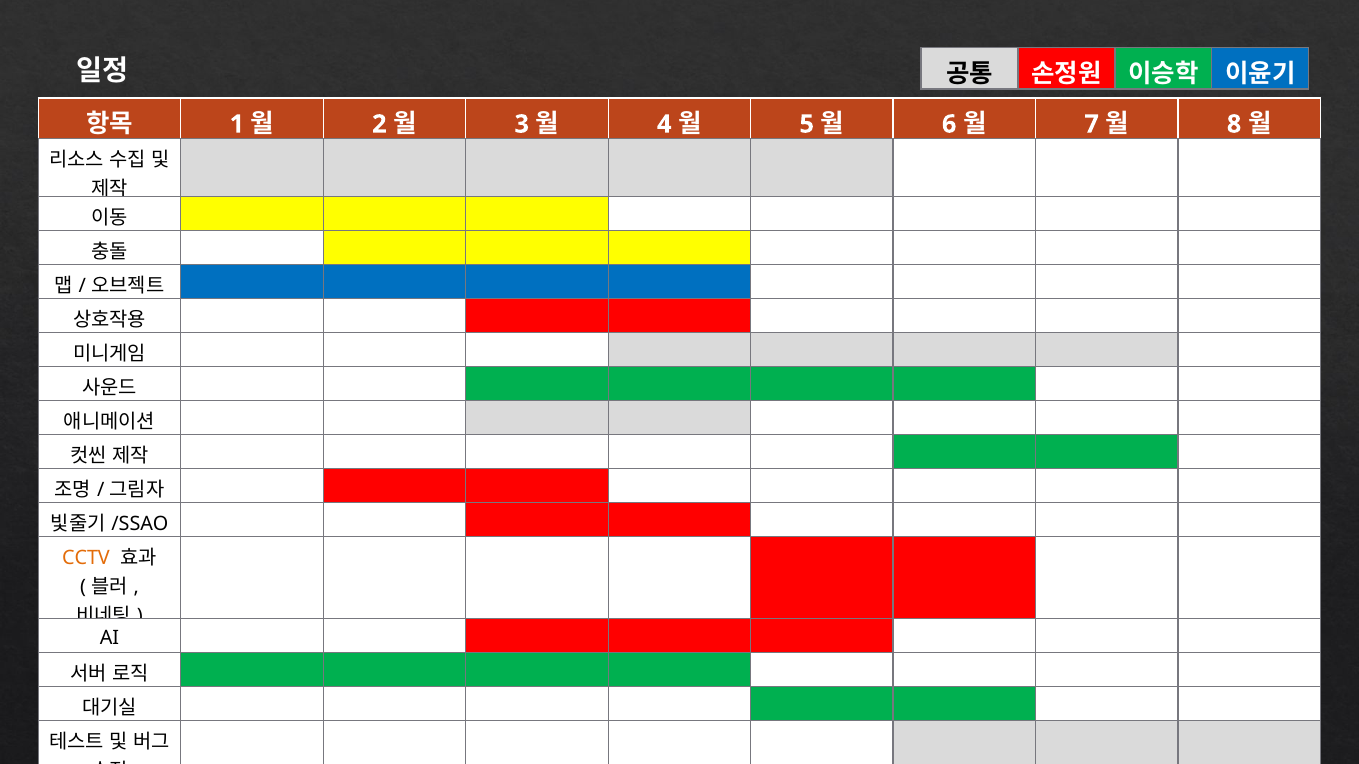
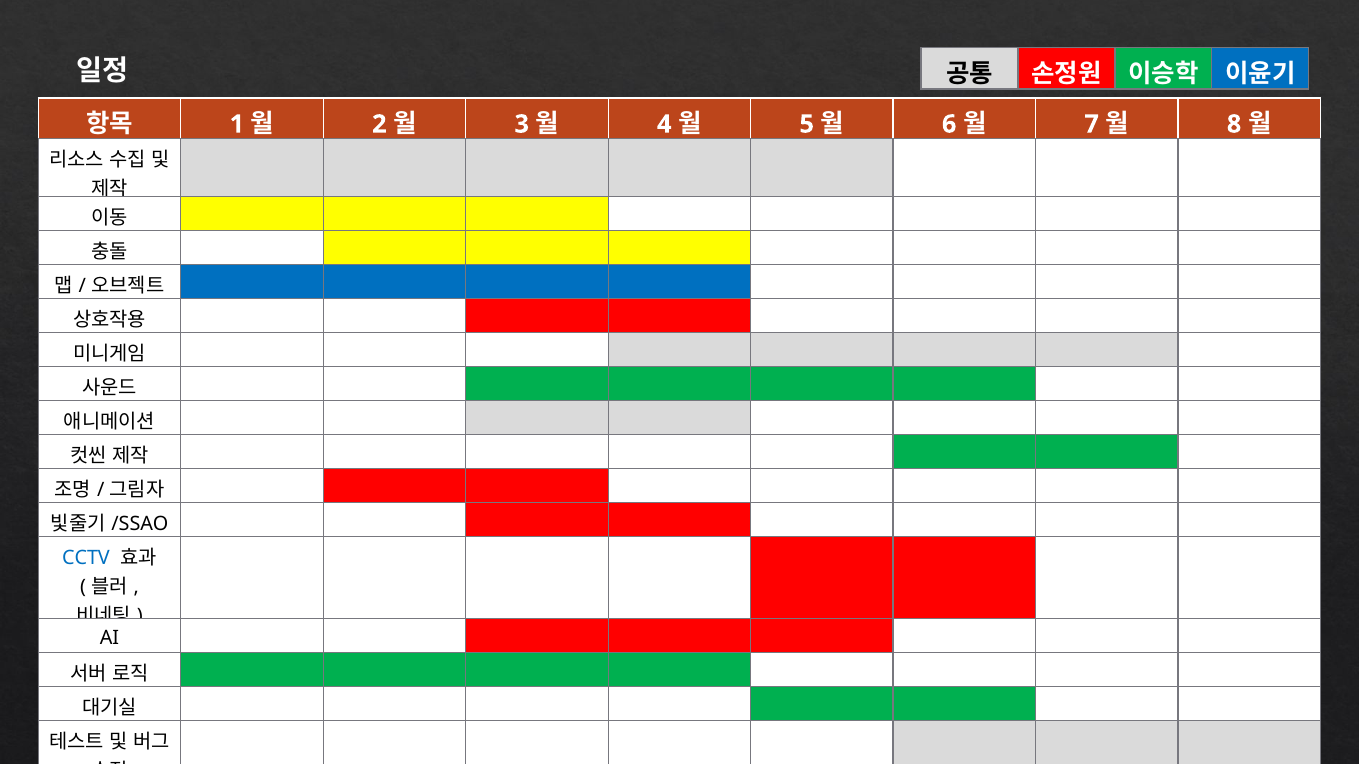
CCTV colour: orange -> blue
